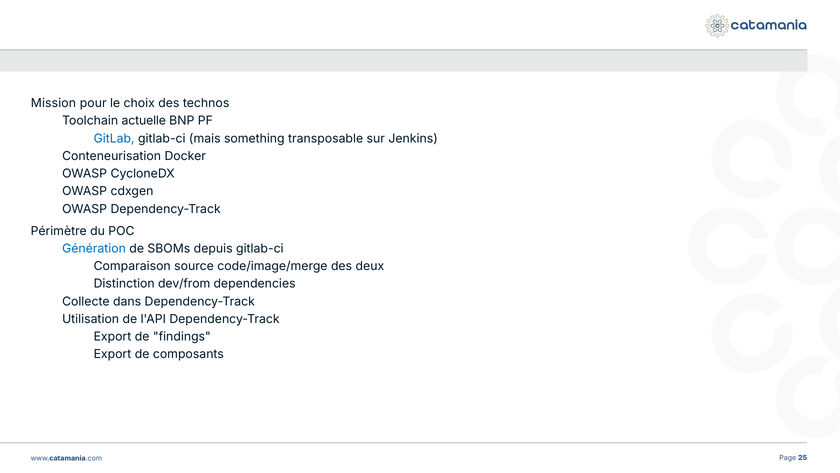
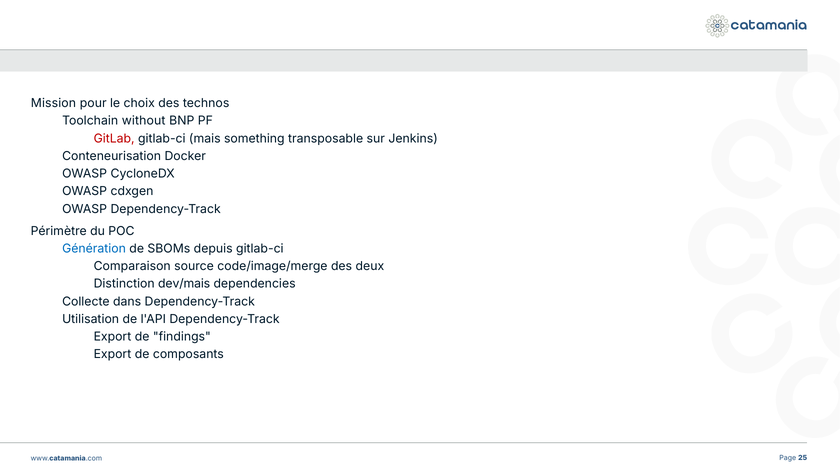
actuelle: actuelle -> without
GitLab colour: blue -> red
dev/from: dev/from -> dev/mais
